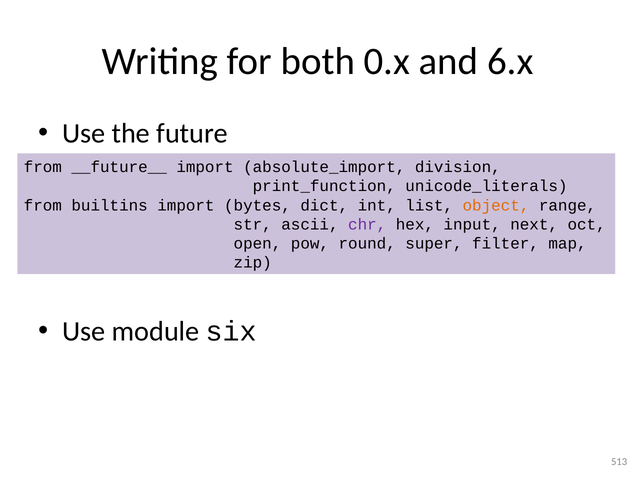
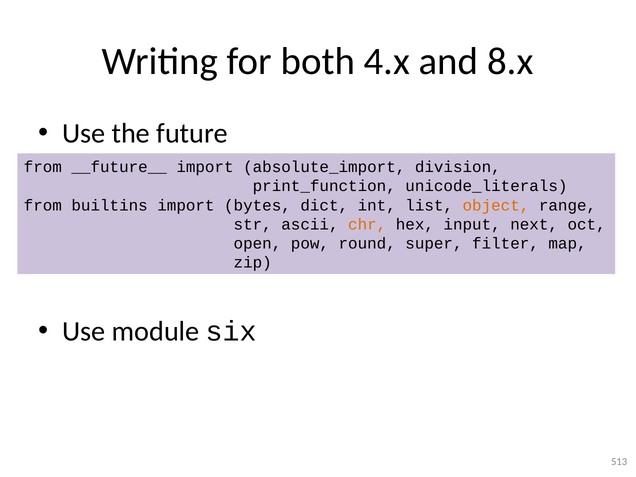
0.x: 0.x -> 4.x
6.x: 6.x -> 8.x
chr colour: purple -> orange
